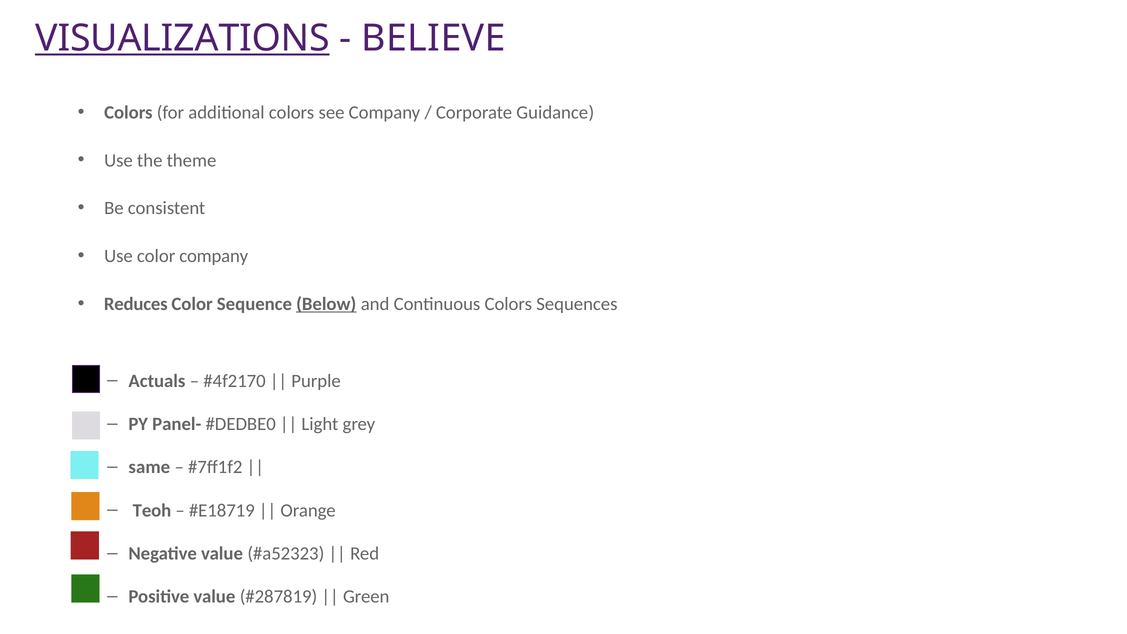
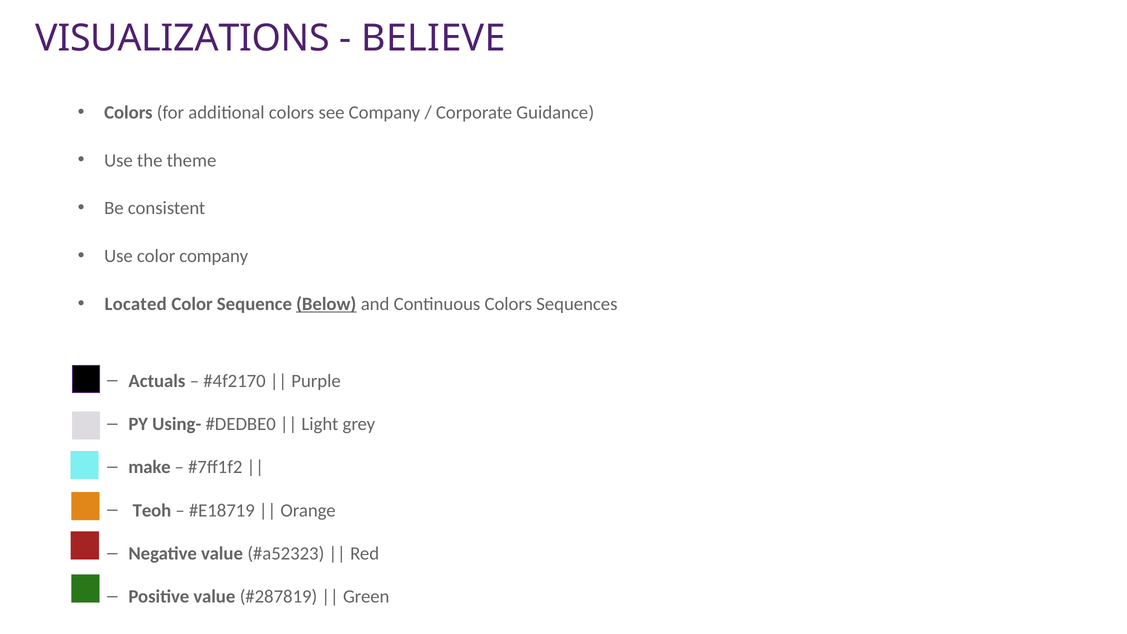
VISUALIZATIONS underline: present -> none
Reduces: Reduces -> Located
Panel-: Panel- -> Using-
same: same -> make
